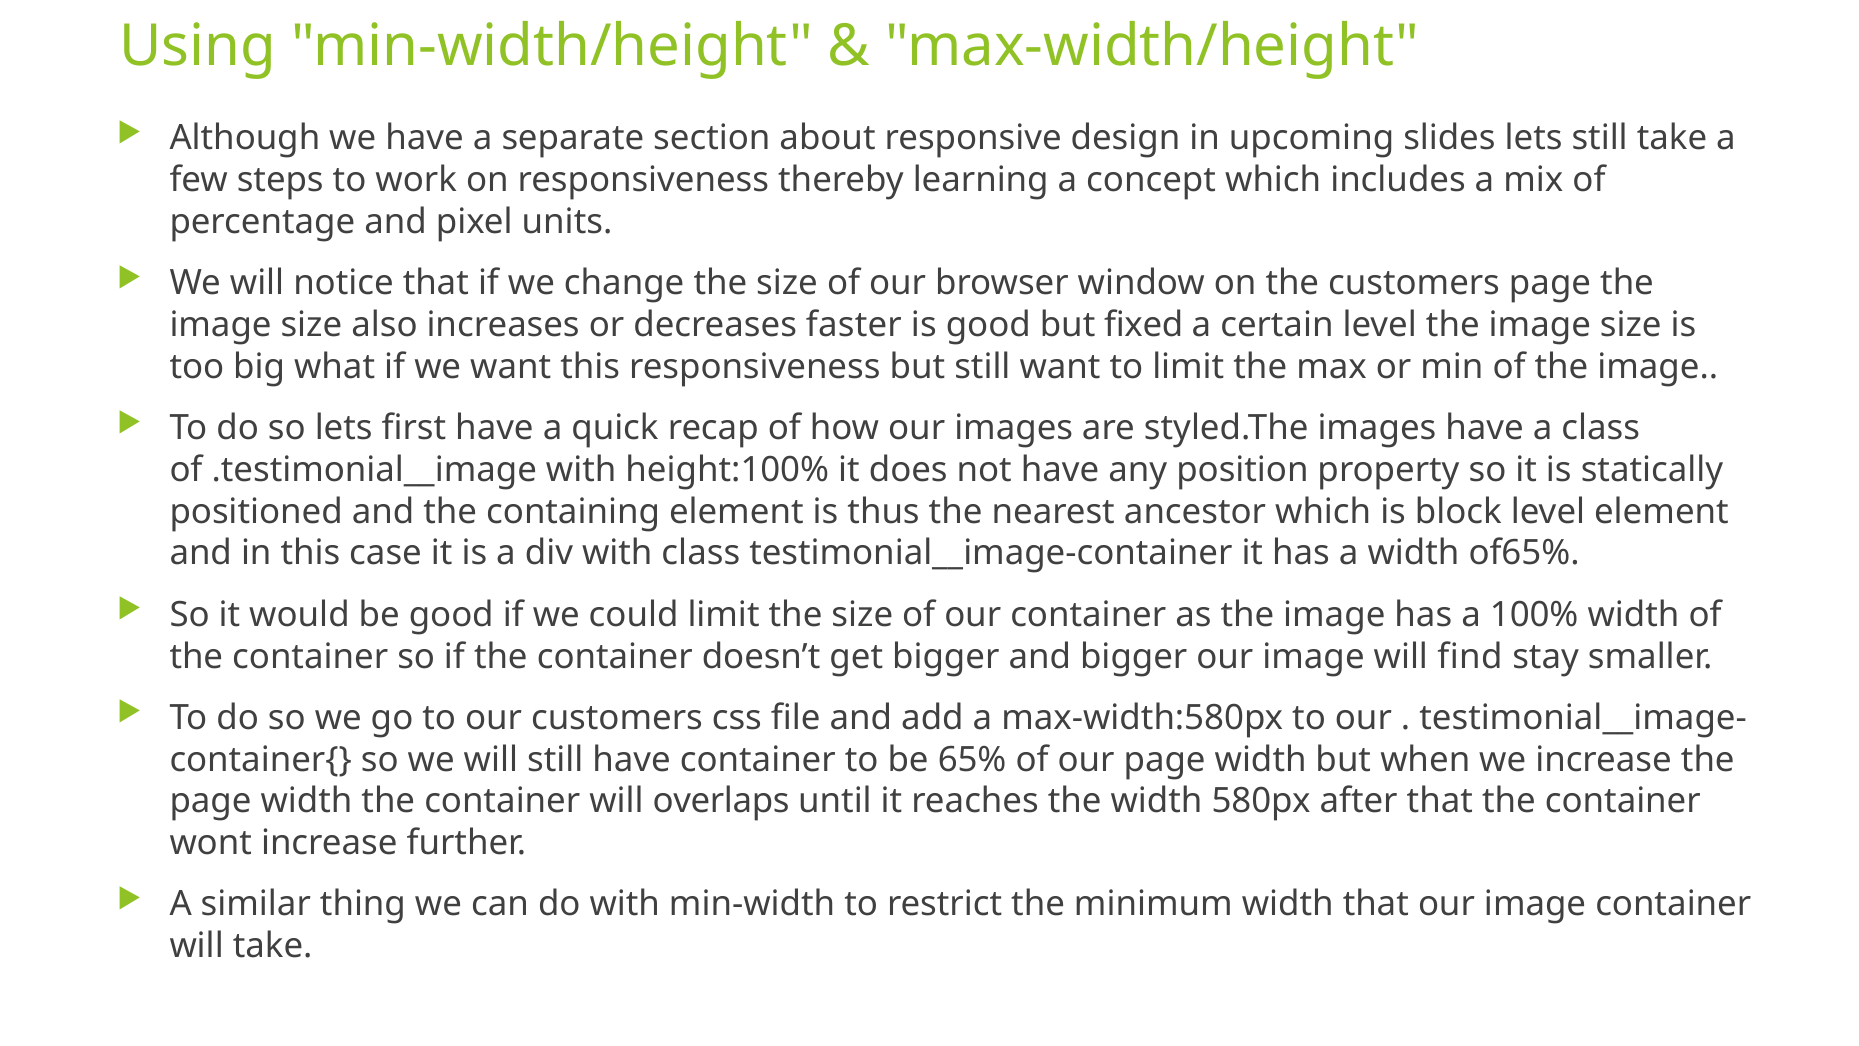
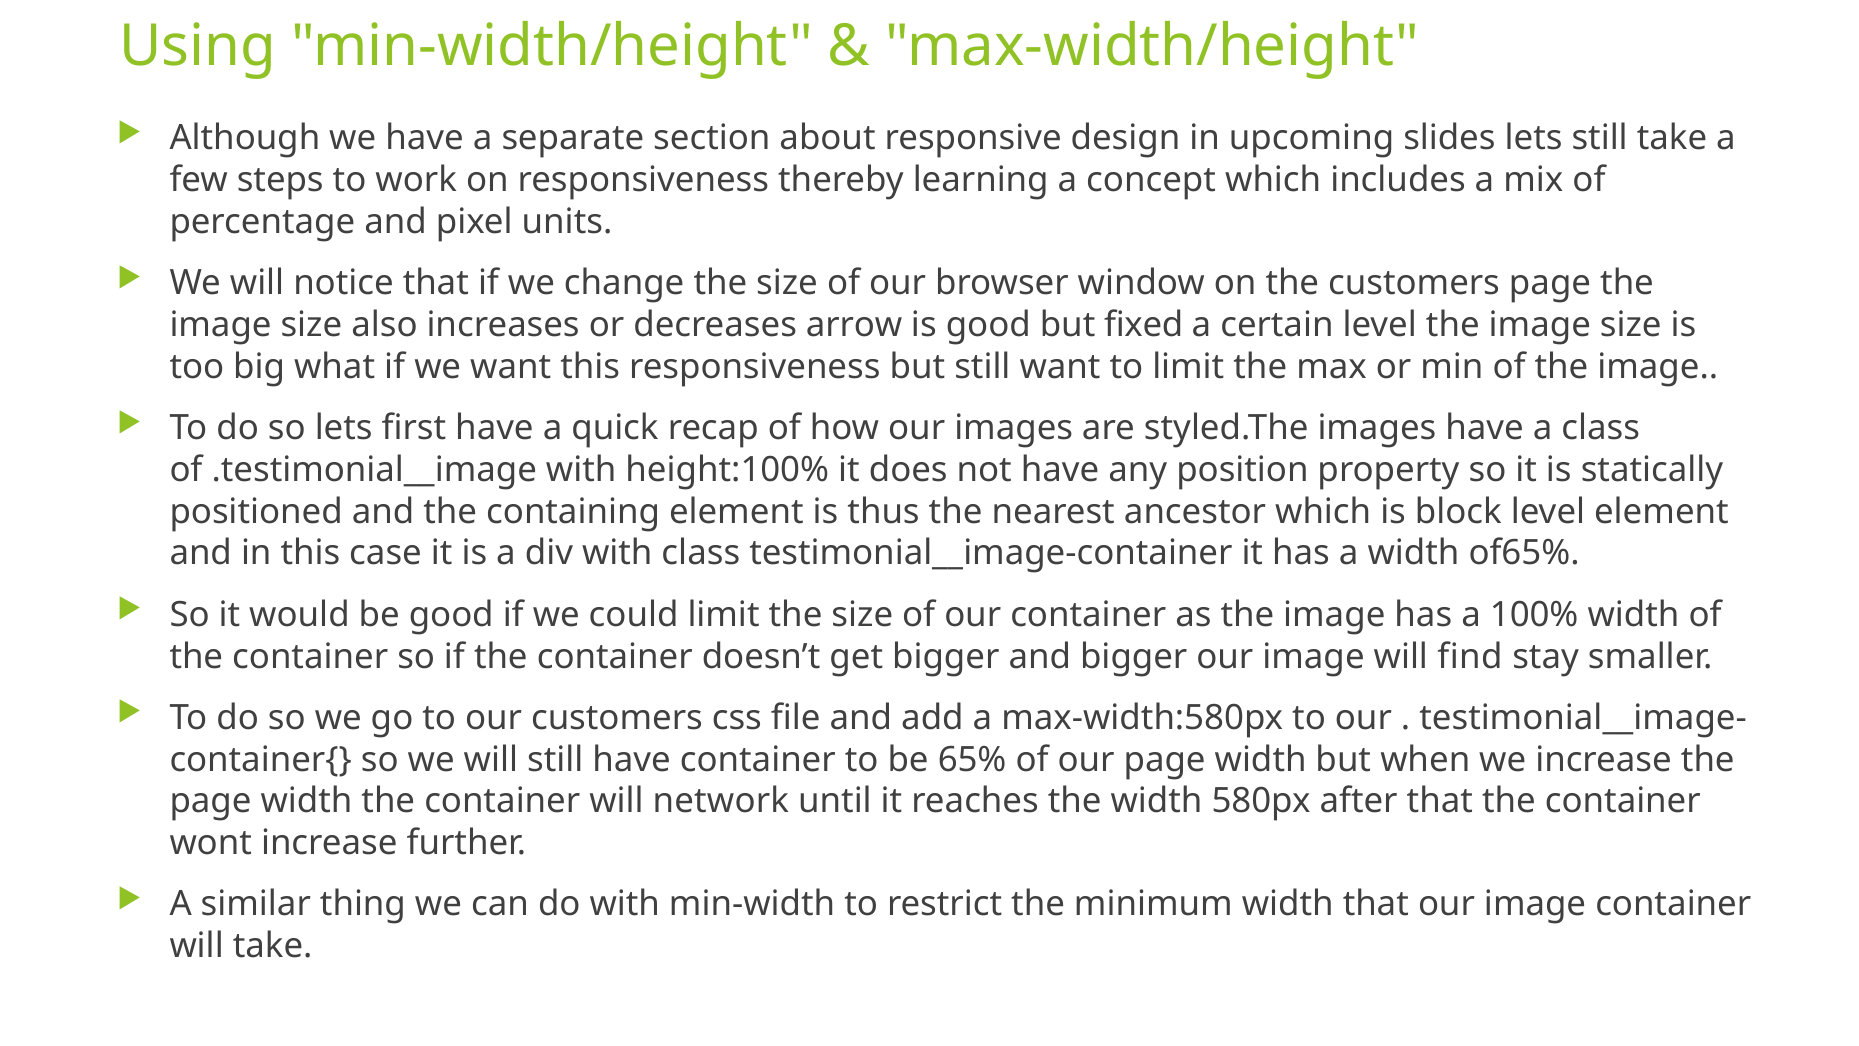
faster: faster -> arrow
overlaps: overlaps -> network
